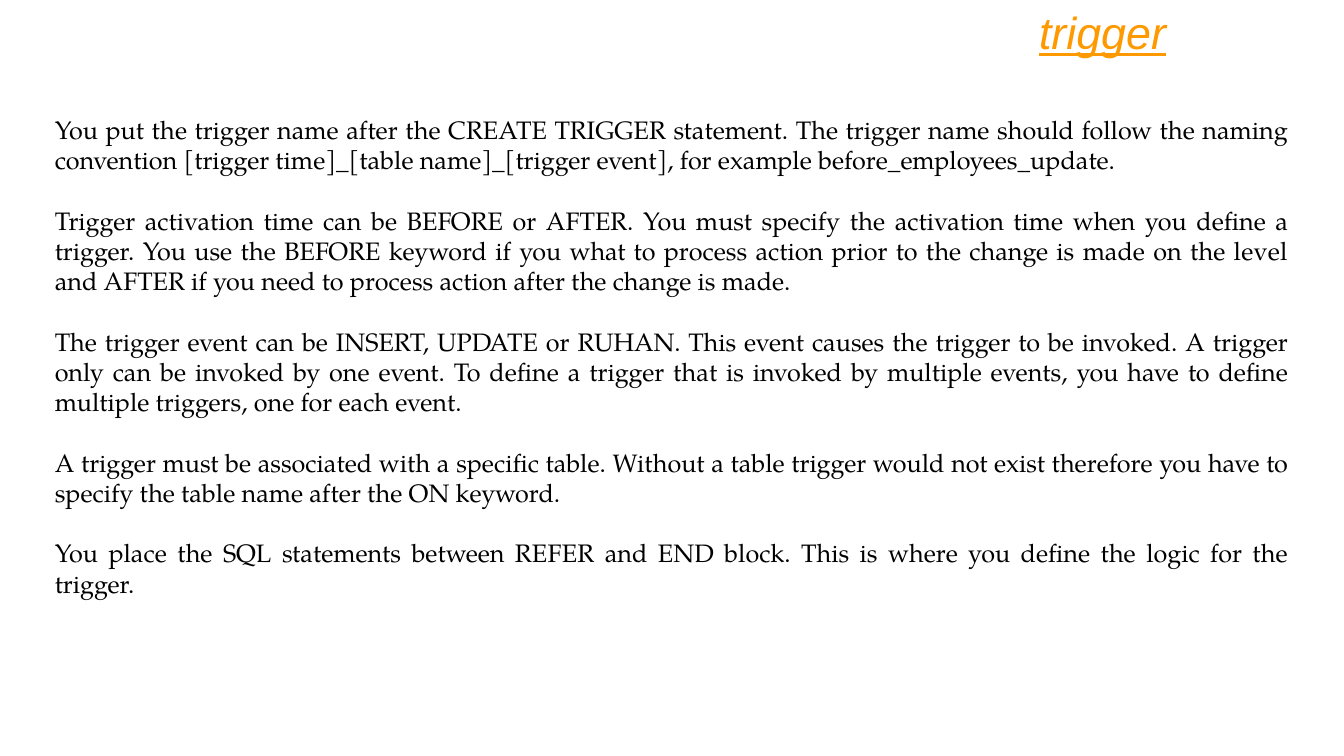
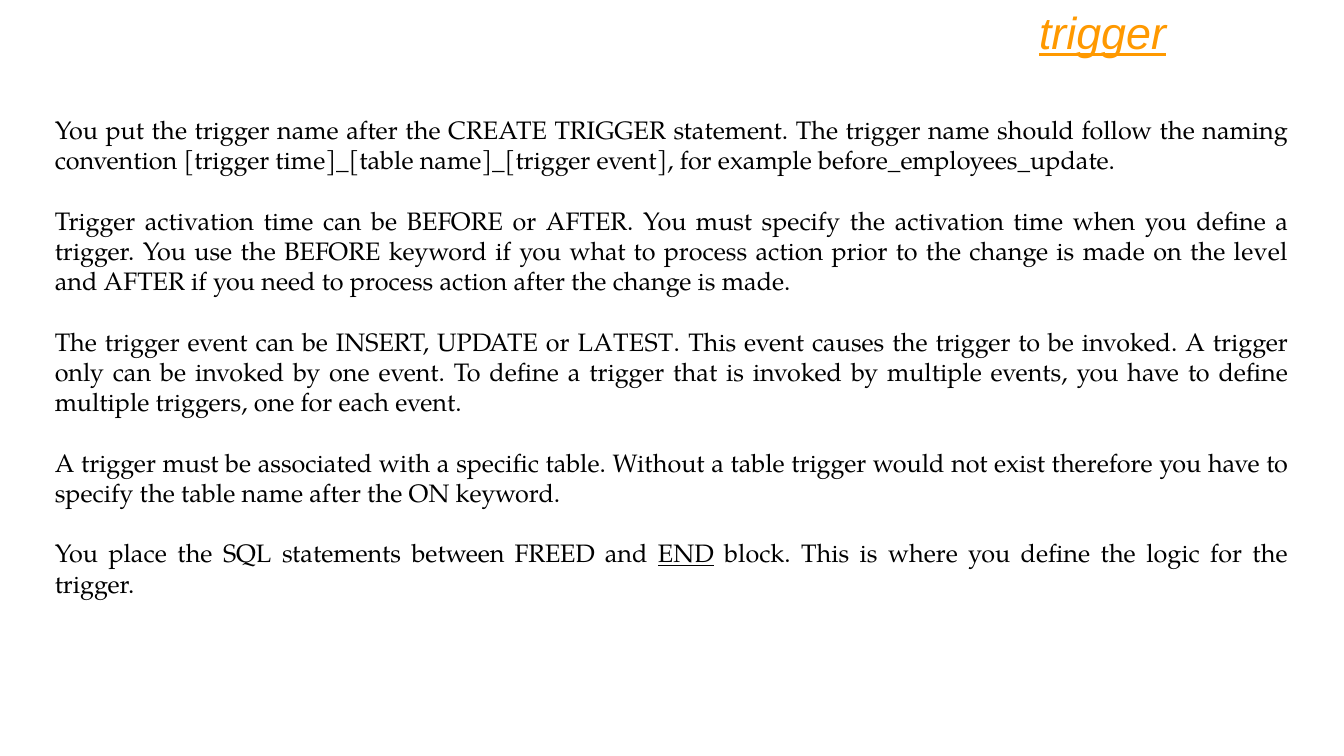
RUHAN: RUHAN -> LATEST
REFER: REFER -> FREED
END underline: none -> present
